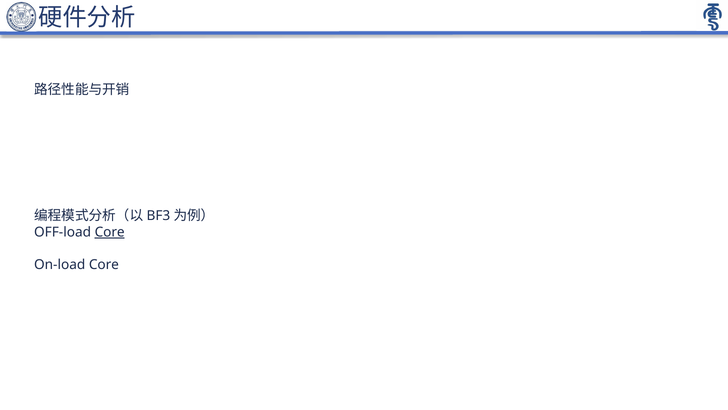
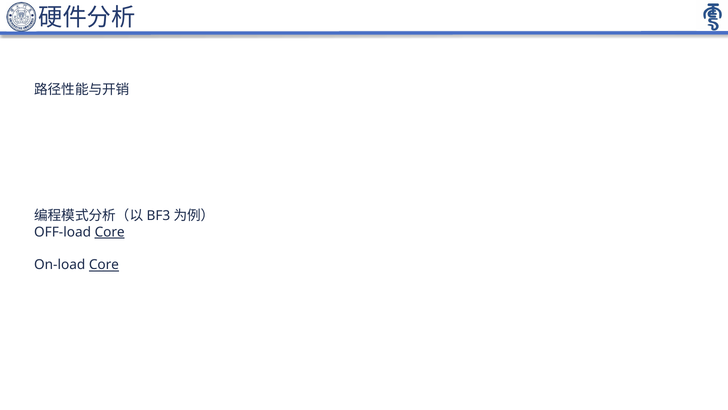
Core at (104, 265) underline: none -> present
